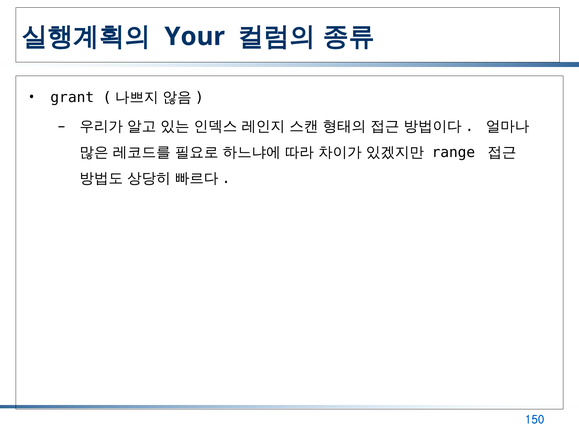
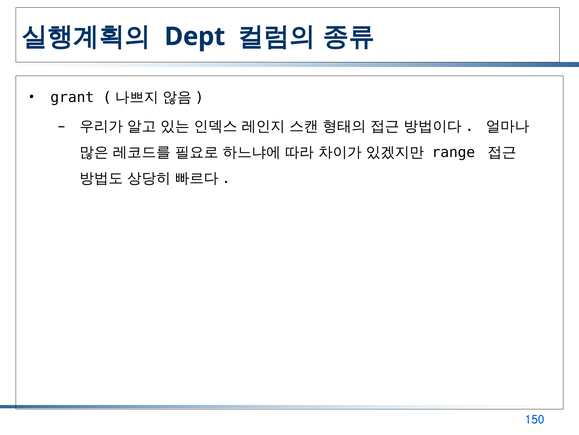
Your: Your -> Dept
